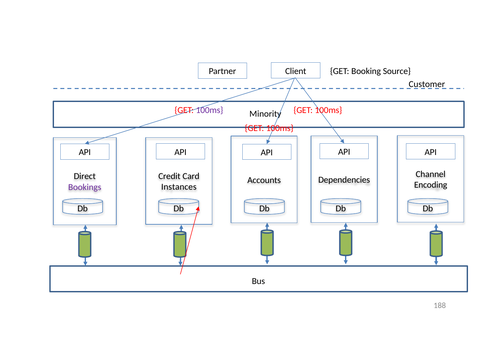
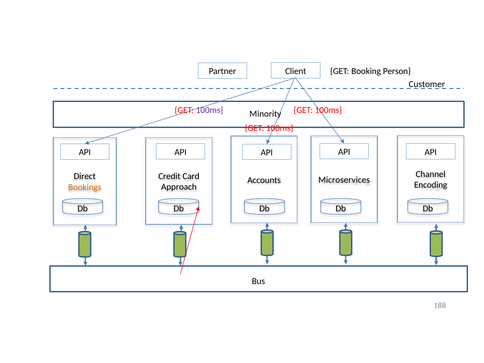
Source: Source -> Person
Dependencies: Dependencies -> Microservices
Instances: Instances -> Approach
Bookings colour: purple -> orange
